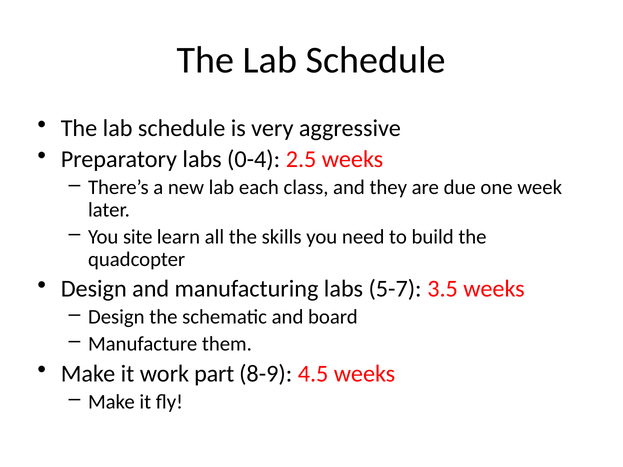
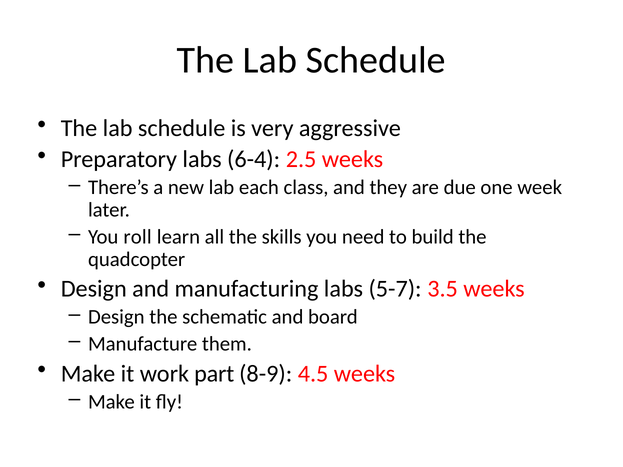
0-4: 0-4 -> 6-4
site: site -> roll
